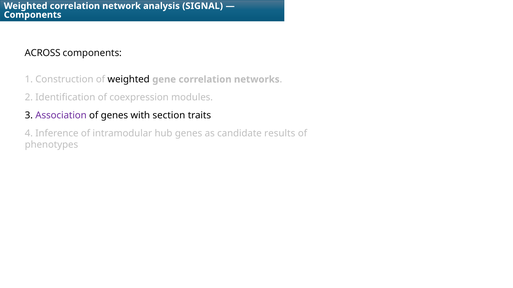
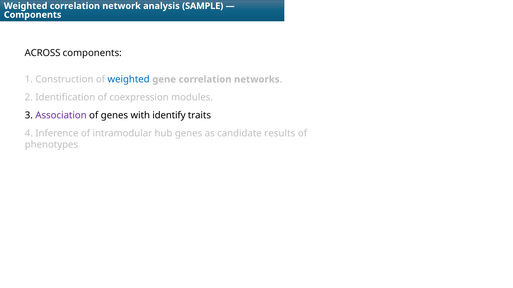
SIGNAL: SIGNAL -> SAMPLE
weighted at (129, 80) colour: black -> blue
section: section -> identify
